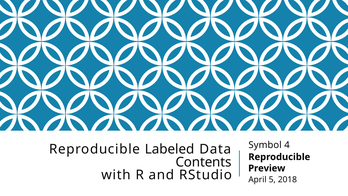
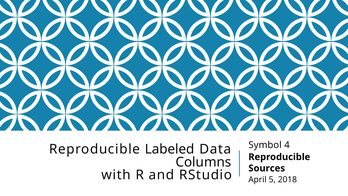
Contents: Contents -> Columns
Preview: Preview -> Sources
